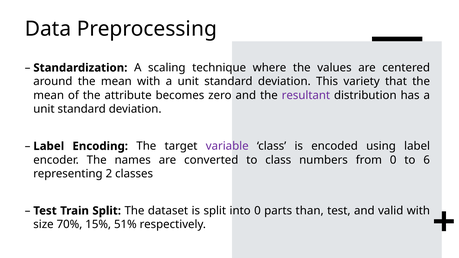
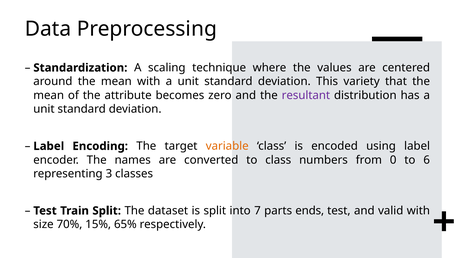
variable colour: purple -> orange
2: 2 -> 3
into 0: 0 -> 7
than: than -> ends
51%: 51% -> 65%
